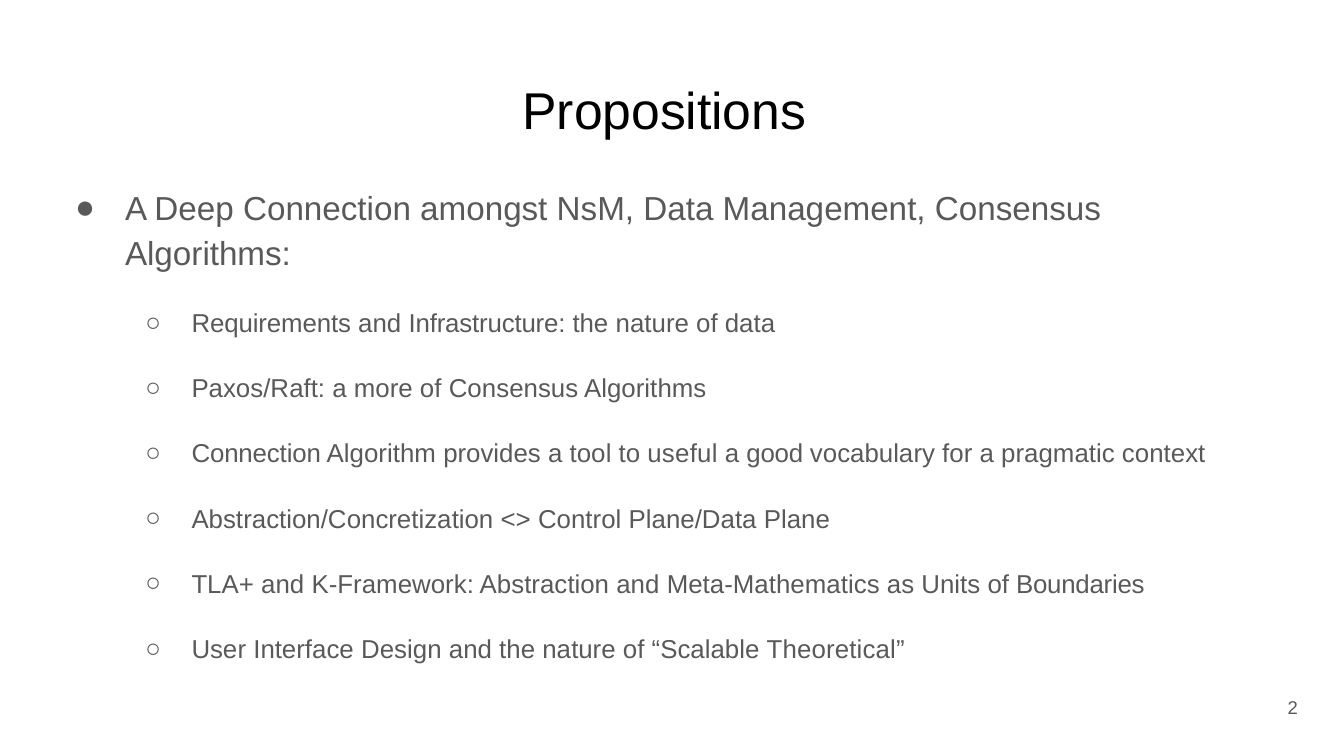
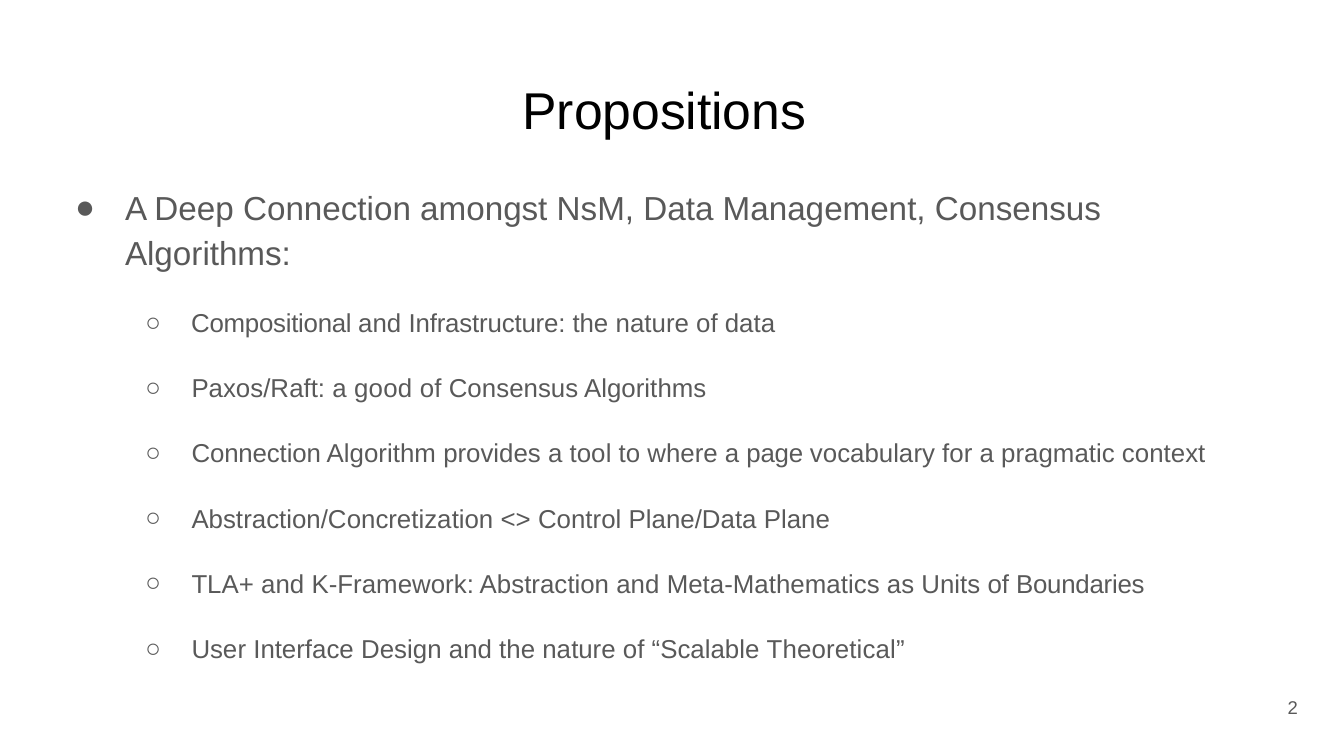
Requirements: Requirements -> Compositional
more: more -> good
useful: useful -> where
good: good -> page
